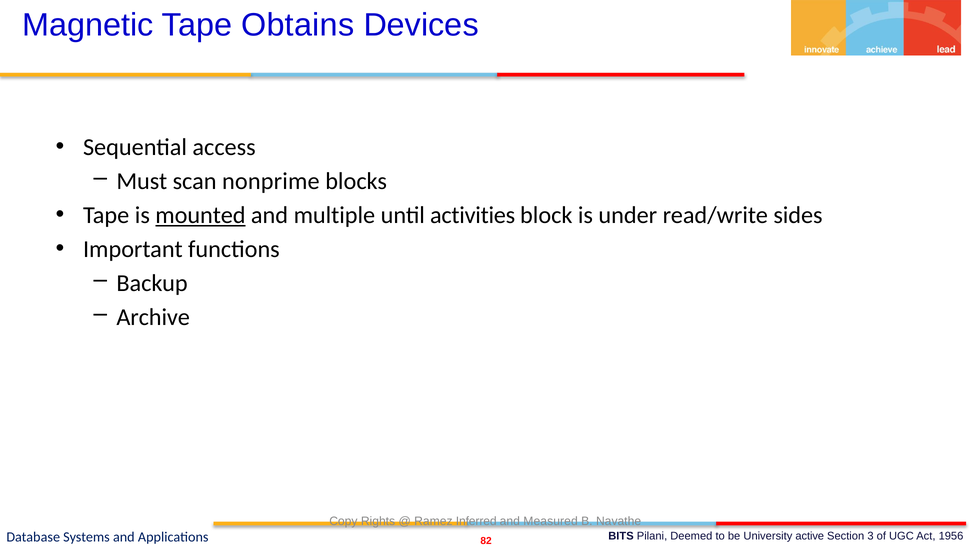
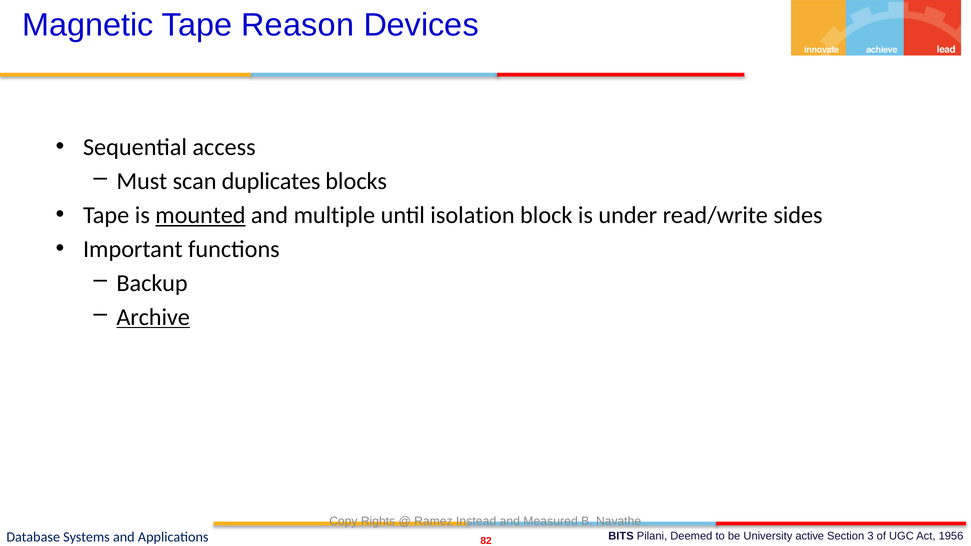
Obtains: Obtains -> Reason
nonprime: nonprime -> duplicates
activities: activities -> isolation
Archive underline: none -> present
Inferred: Inferred -> Instead
